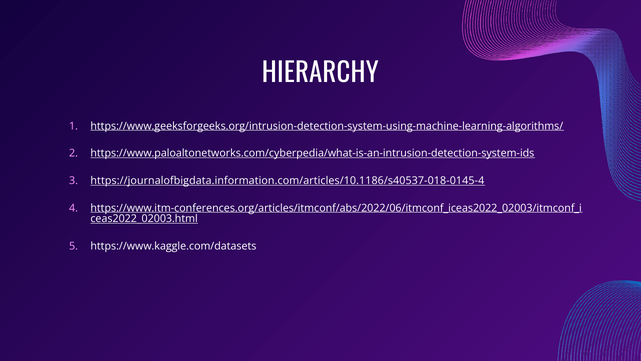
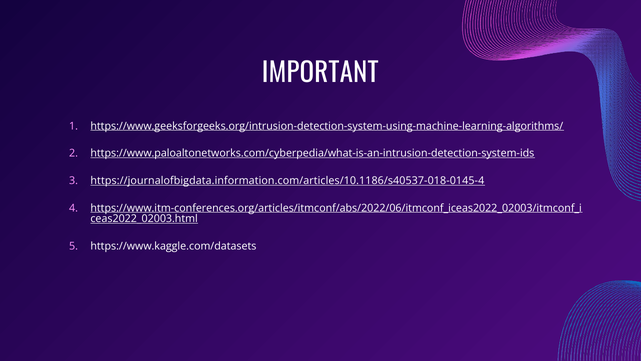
HIERARCHY: HIERARCHY -> IMPORTANT
